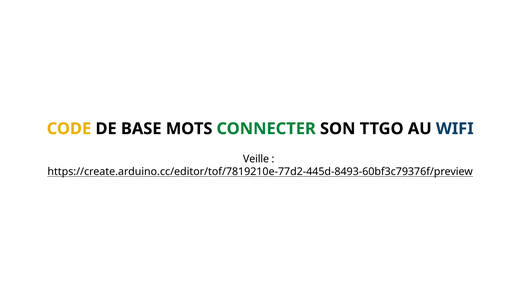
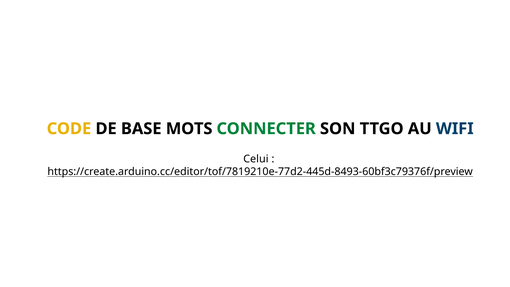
Veille: Veille -> Celui
